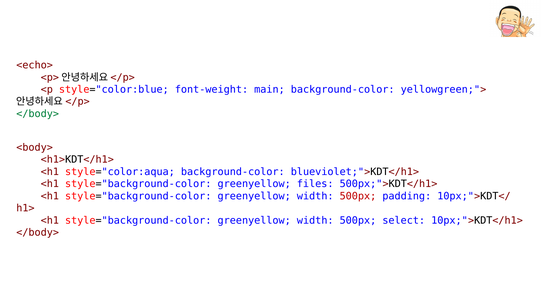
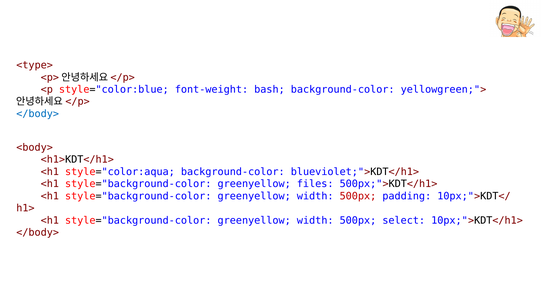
<echo>: <echo> -> <type>
main: main -> bash
</body> at (38, 114) colour: green -> blue
